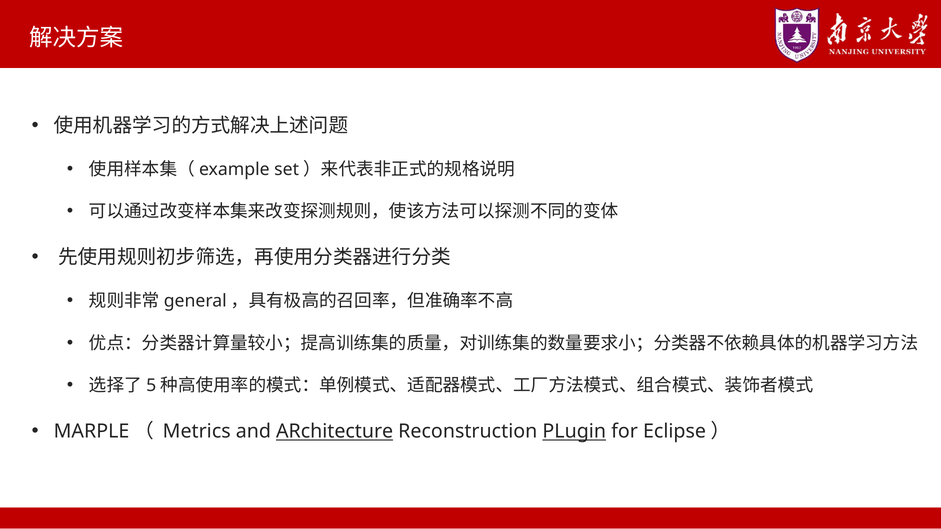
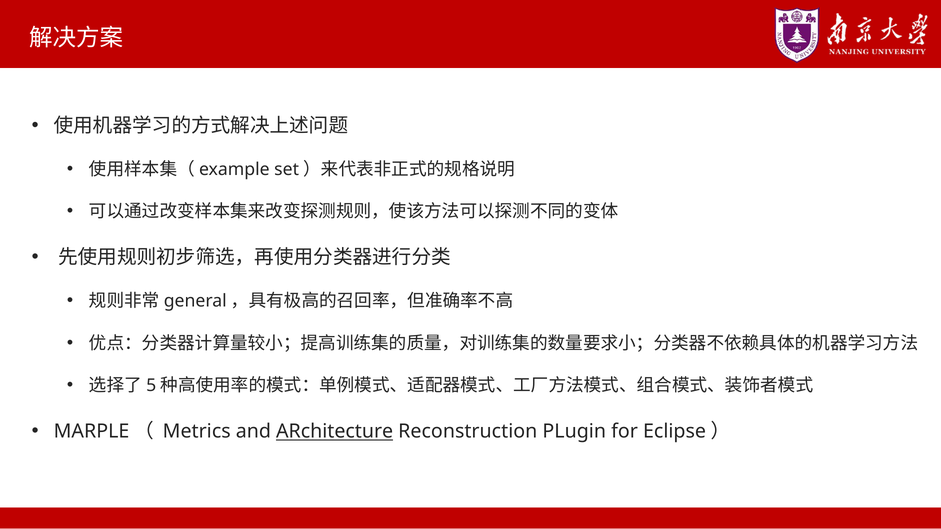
PLugin underline: present -> none
